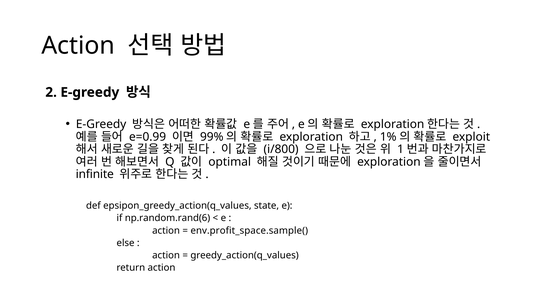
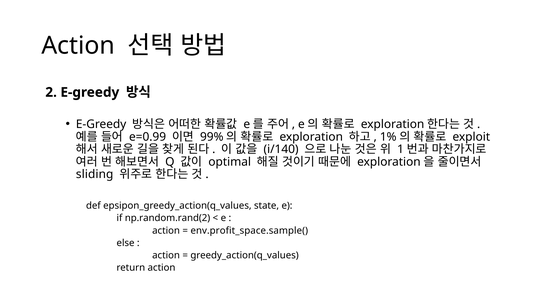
i/800: i/800 -> i/140
infinite: infinite -> sliding
np.random.rand(6: np.random.rand(6 -> np.random.rand(2
